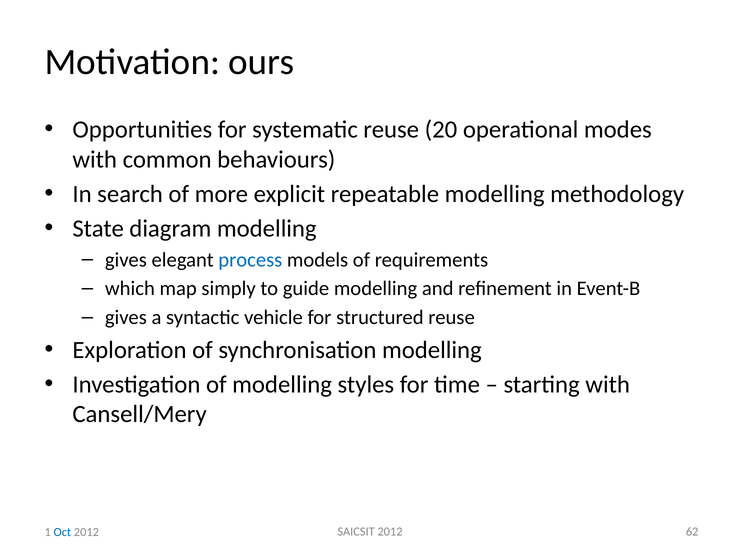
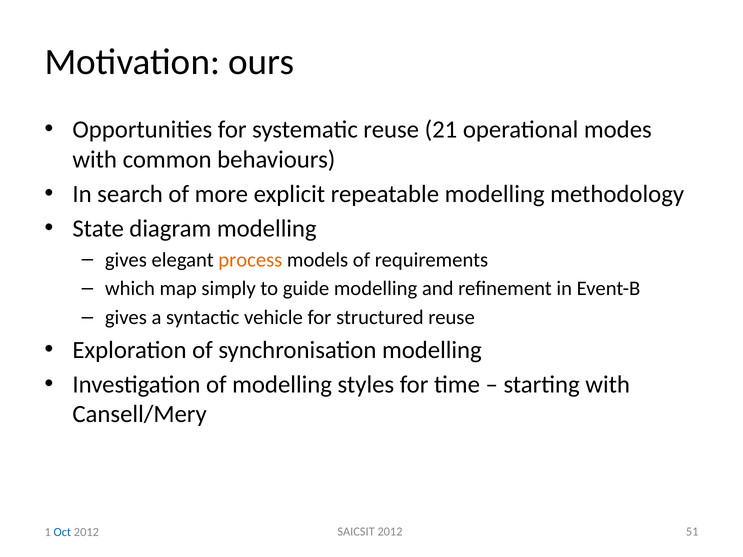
20: 20 -> 21
process colour: blue -> orange
62: 62 -> 51
